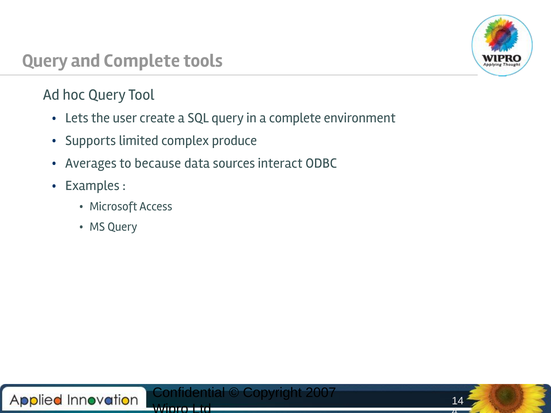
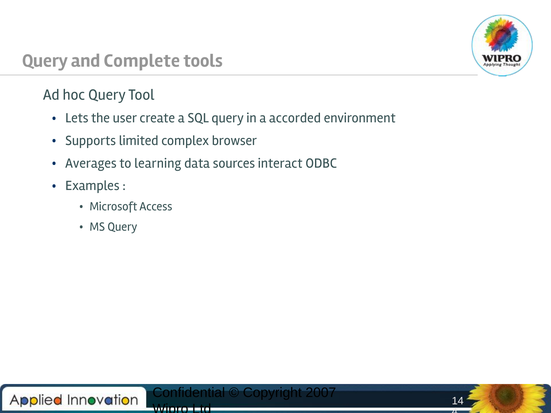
a complete: complete -> accorded
produce: produce -> browser
because: because -> learning
